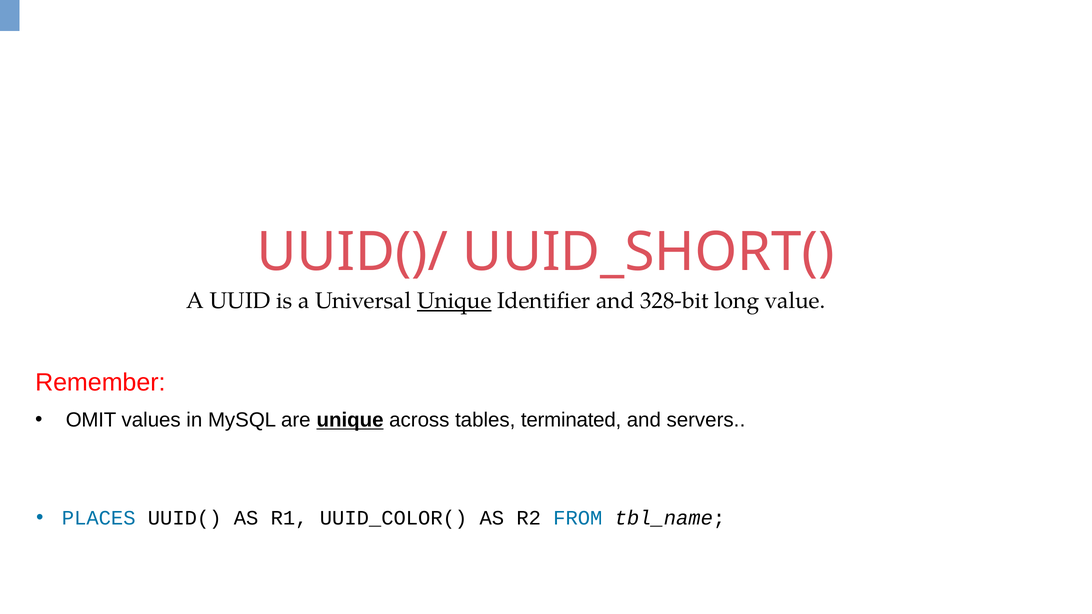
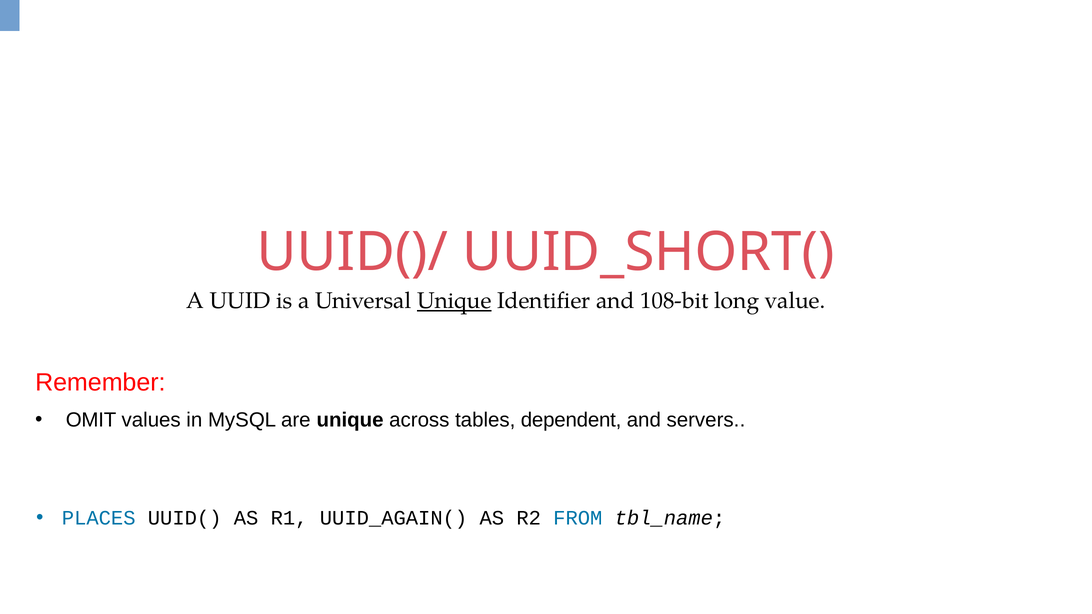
328-bit: 328-bit -> 108-bit
unique at (350, 420) underline: present -> none
terminated: terminated -> dependent
UUID_COLOR(: UUID_COLOR( -> UUID_AGAIN(
